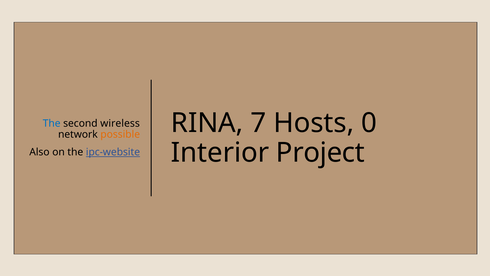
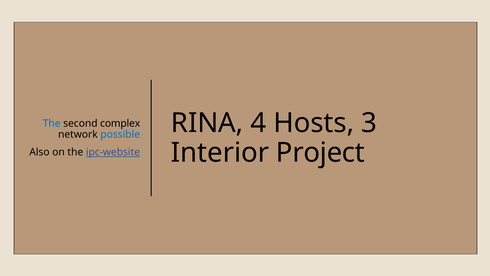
7: 7 -> 4
0: 0 -> 3
wireless: wireless -> complex
possible colour: orange -> blue
